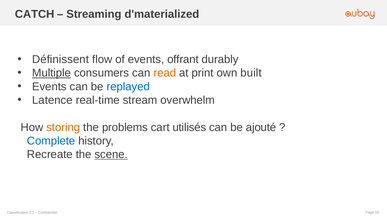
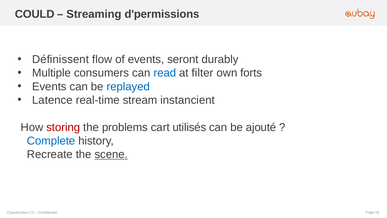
CATCH: CATCH -> COULD
d'materialized: d'materialized -> d'permissions
offrant: offrant -> seront
Multiple underline: present -> none
read colour: orange -> blue
print: print -> filter
built: built -> forts
overwhelm: overwhelm -> instancient
storing colour: orange -> red
